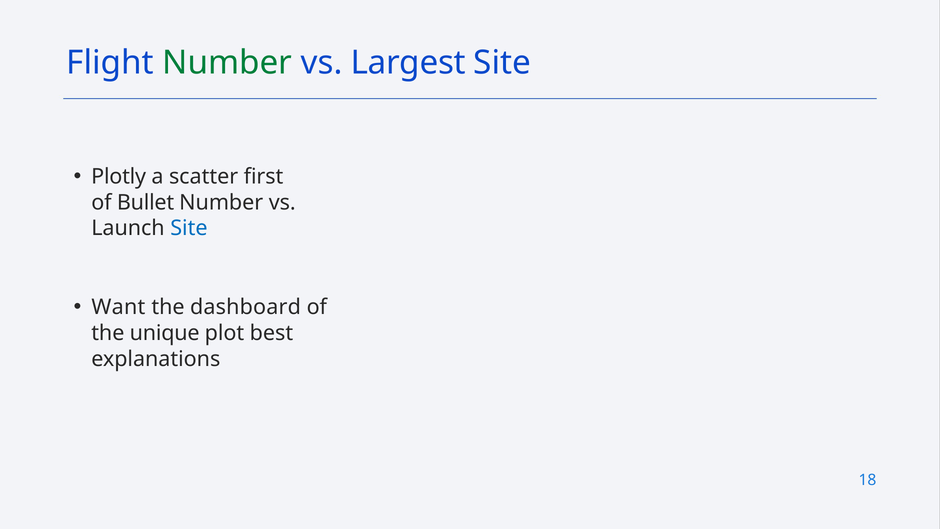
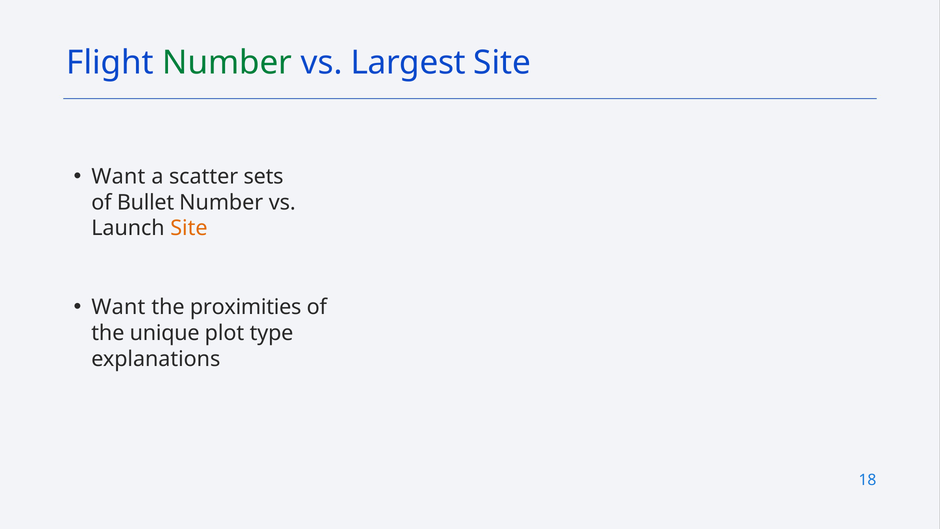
Plotly at (119, 176): Plotly -> Want
first: first -> sets
Site at (189, 228) colour: blue -> orange
dashboard: dashboard -> proximities
best: best -> type
